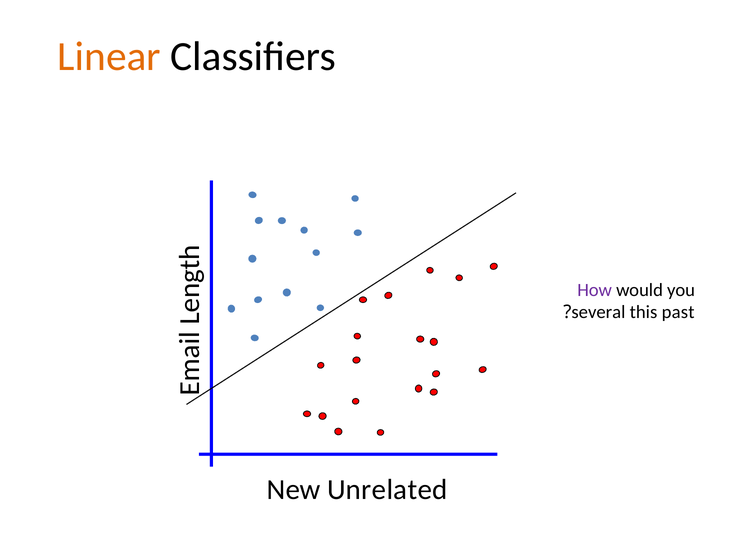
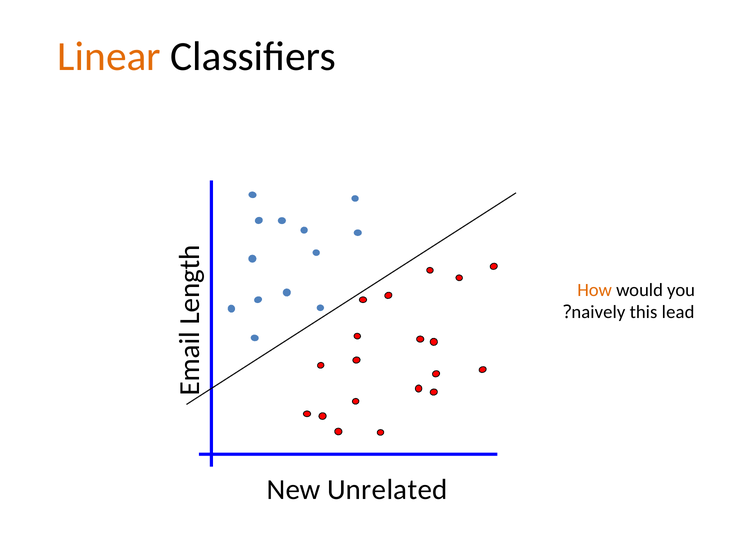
How colour: purple -> orange
several: several -> naively
past: past -> lead
